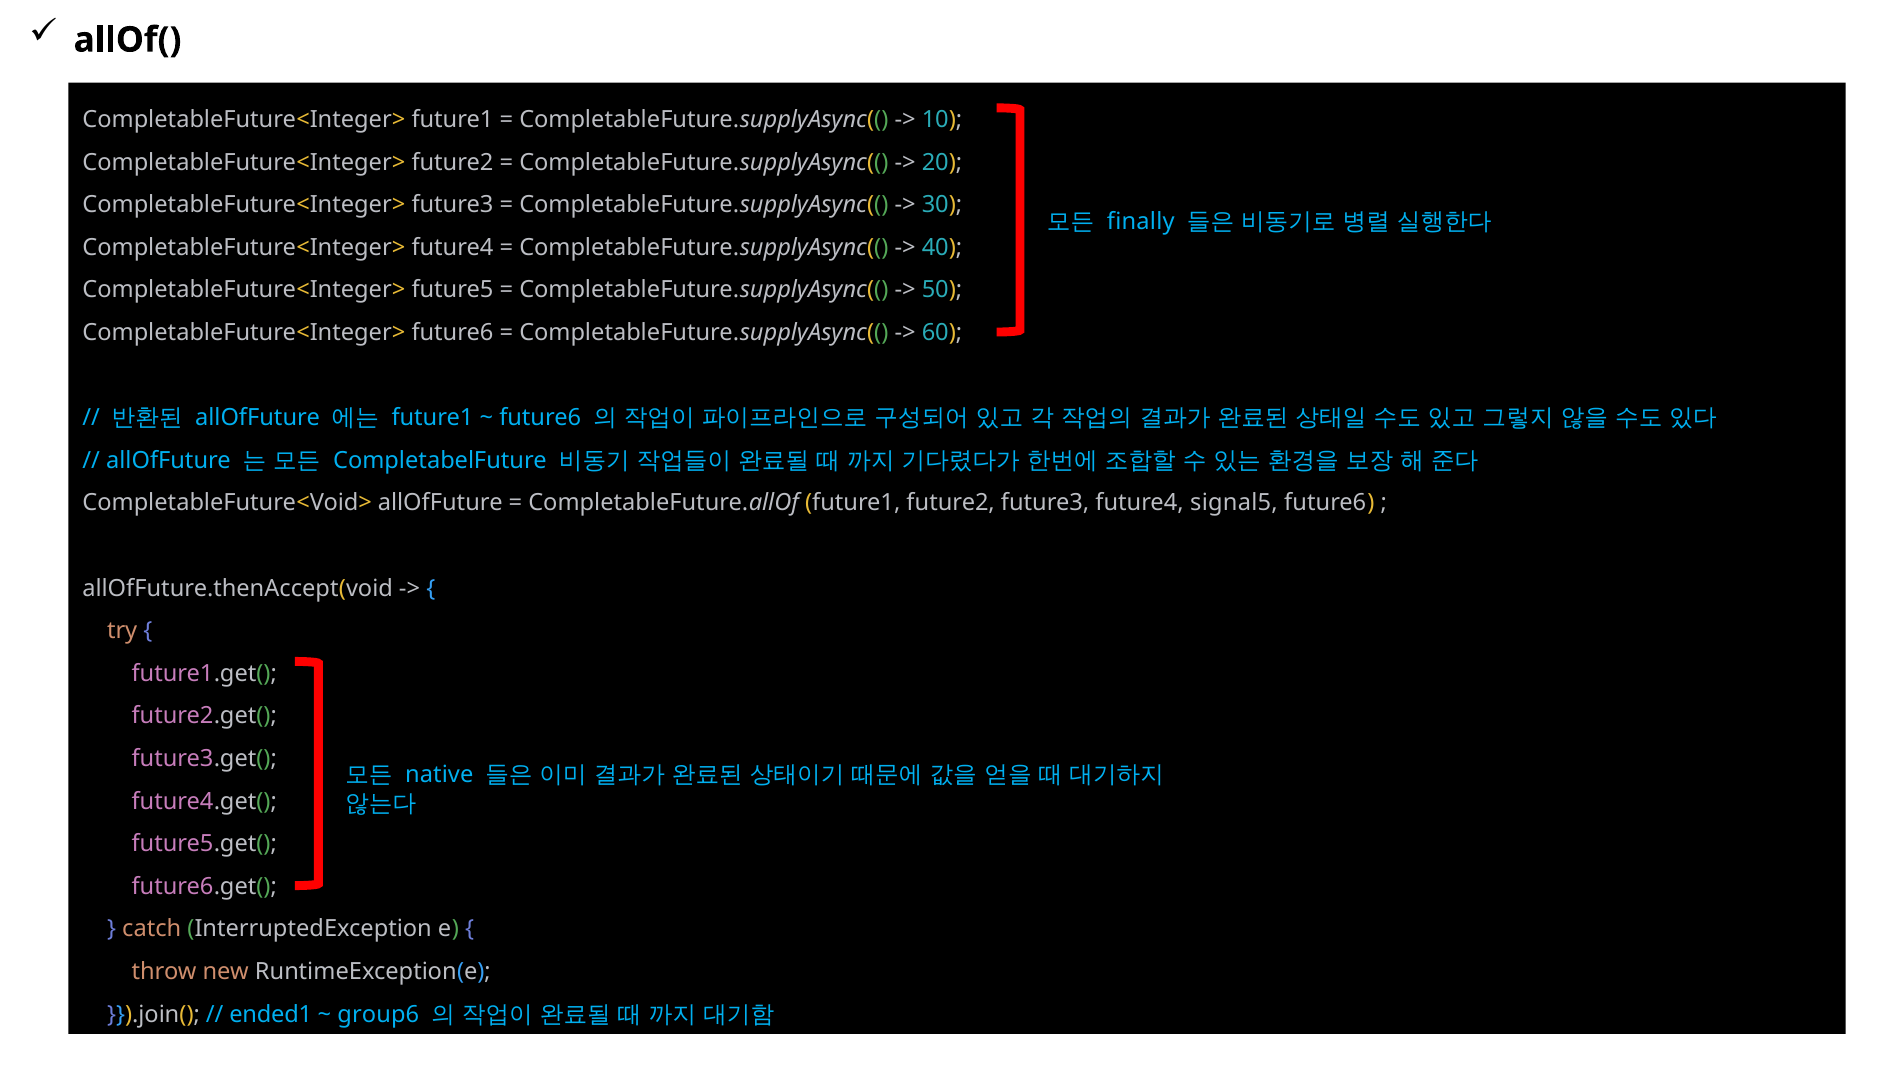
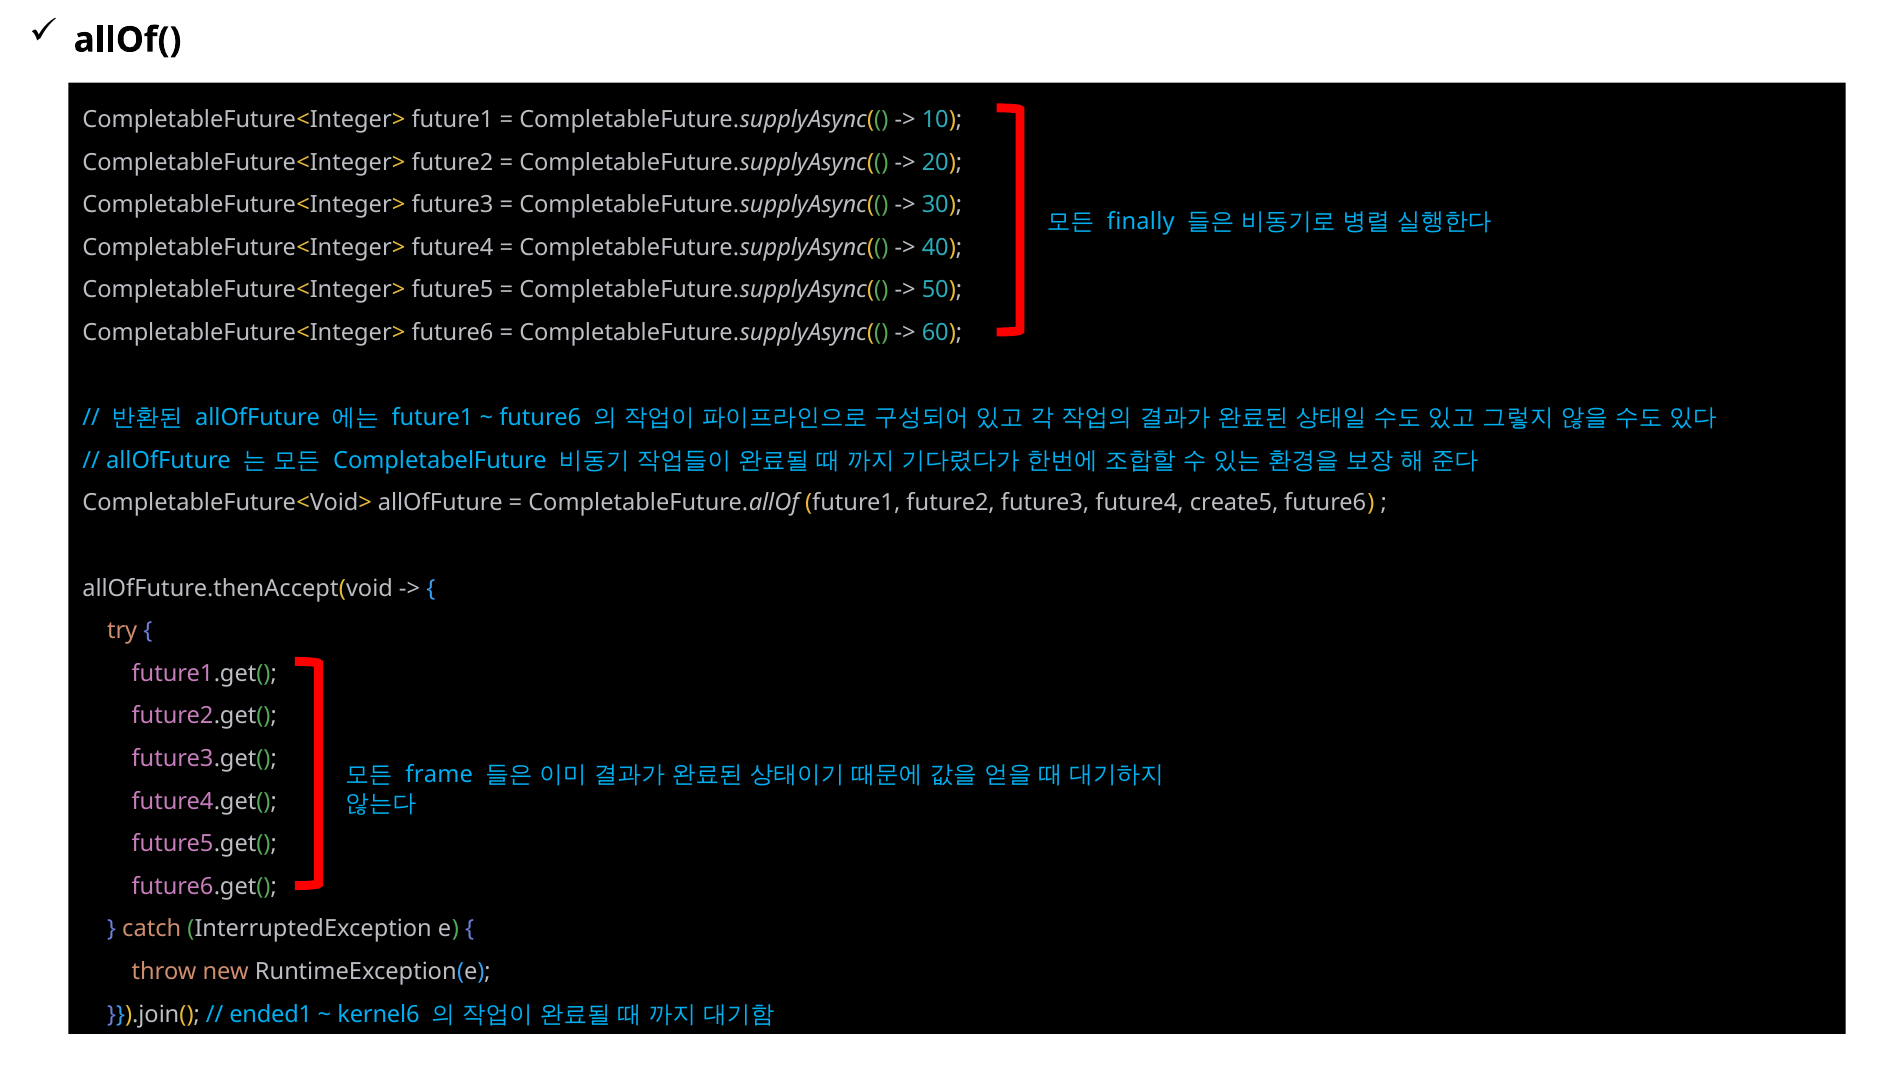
signal5: signal5 -> create5
native: native -> frame
group6: group6 -> kernel6
